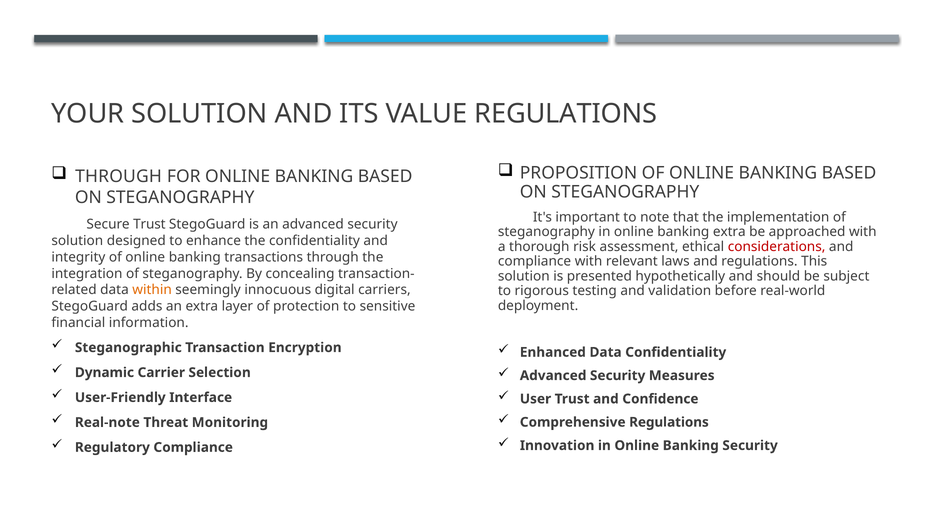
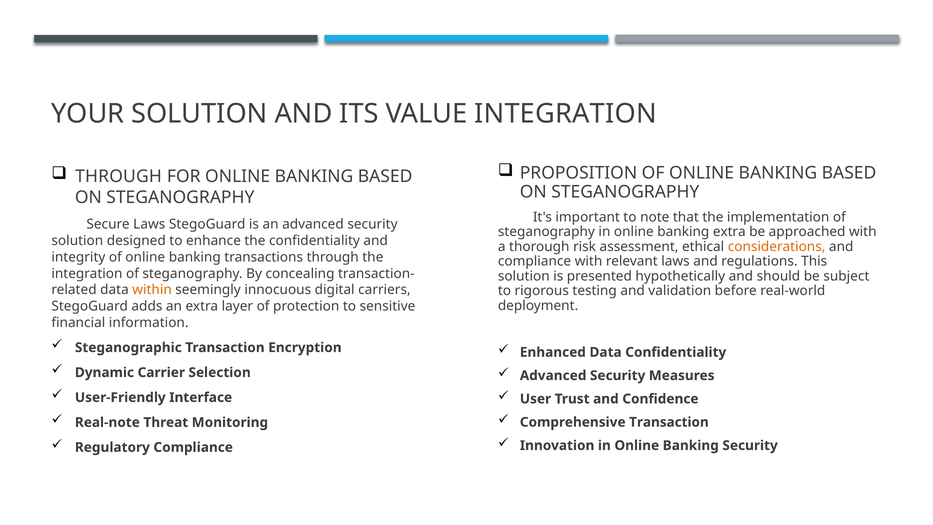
VALUE REGULATIONS: REGULATIONS -> INTEGRATION
Secure Trust: Trust -> Laws
considerations colour: red -> orange
Comprehensive Regulations: Regulations -> Transaction
